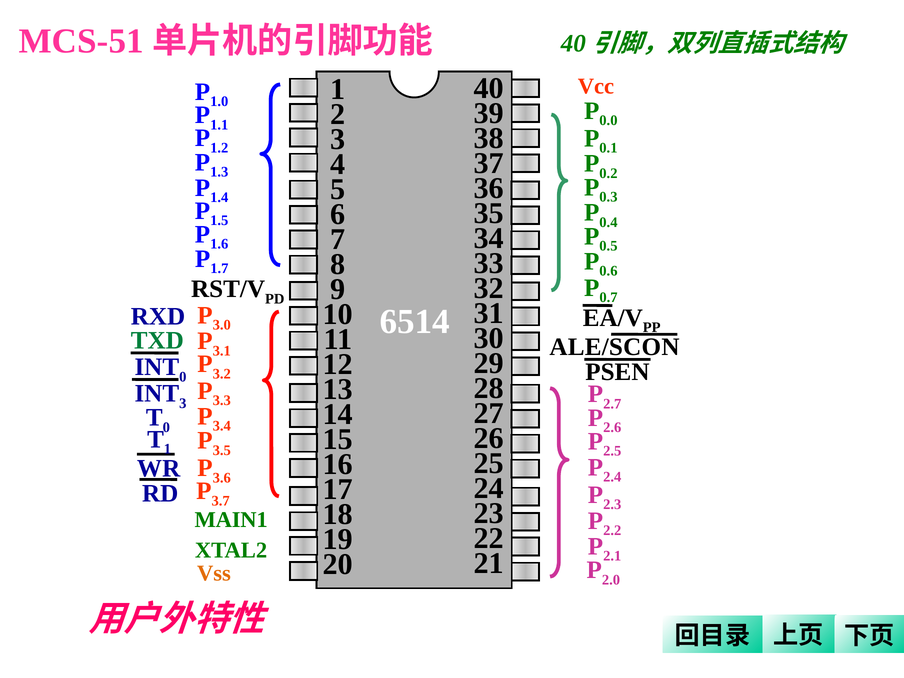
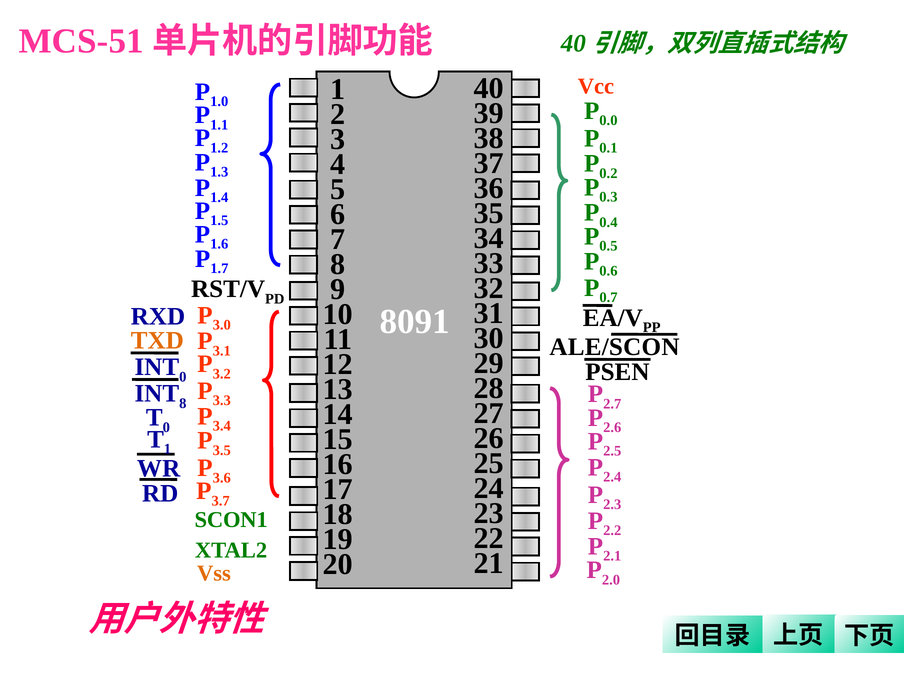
6514: 6514 -> 8091
TXD colour: green -> orange
3 at (183, 403): 3 -> 8
MAIN1: MAIN1 -> SCON1
